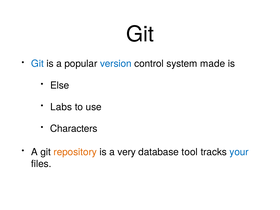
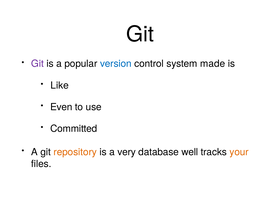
Git at (37, 64) colour: blue -> purple
Else: Else -> Like
Labs: Labs -> Even
Characters: Characters -> Committed
tool: tool -> well
your colour: blue -> orange
